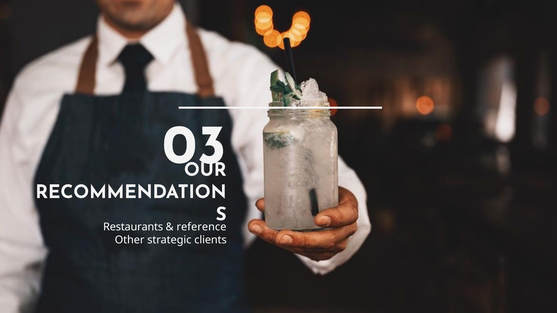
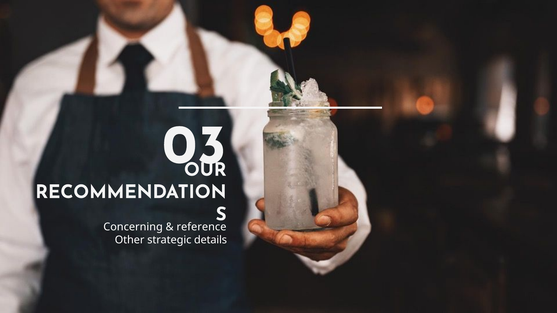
Restaurants: Restaurants -> Concerning
clients: clients -> details
